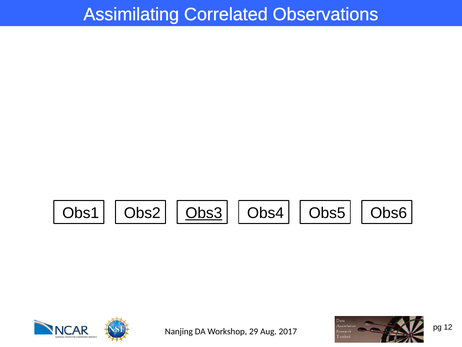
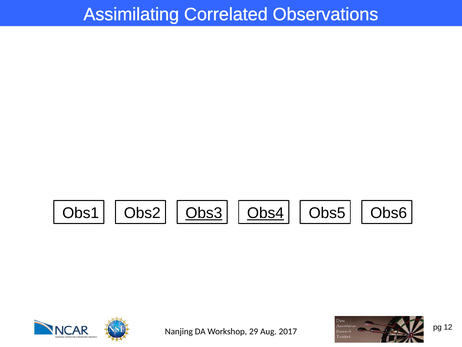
Obs4 underline: none -> present
